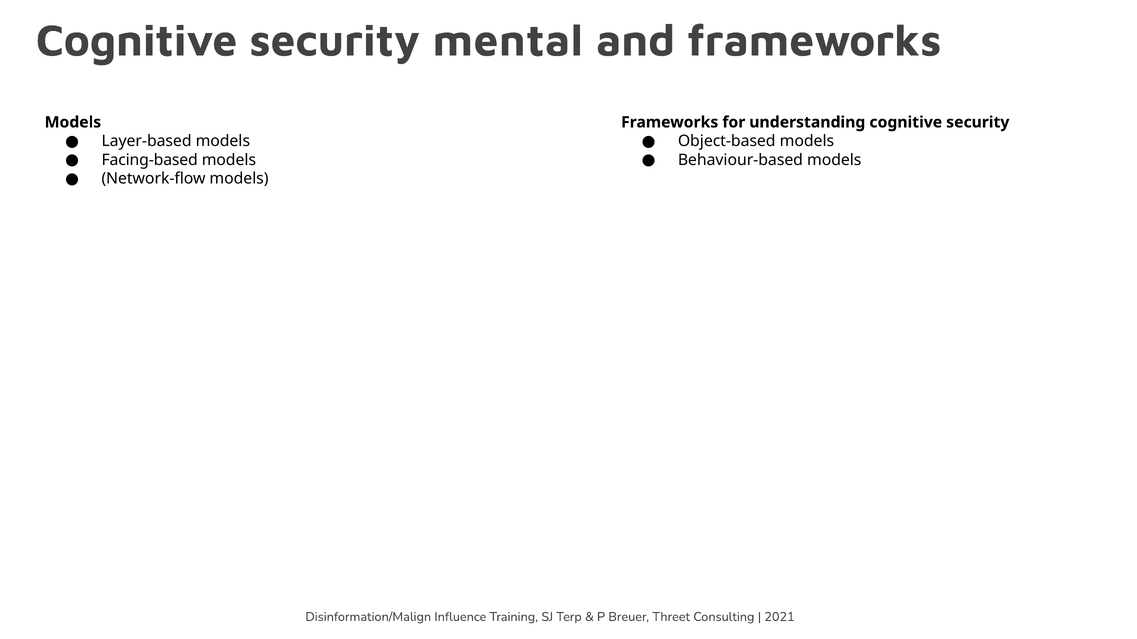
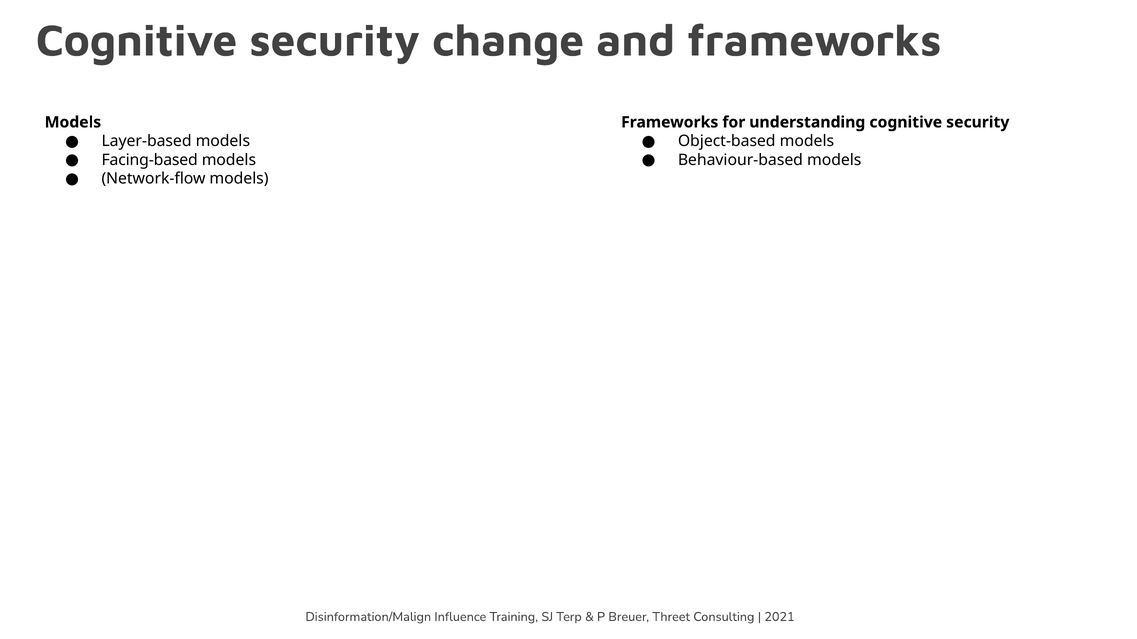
mental: mental -> change
